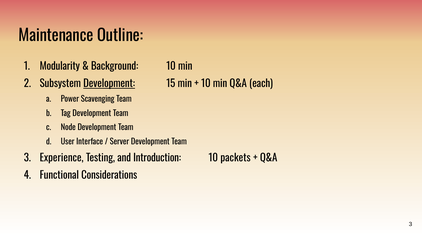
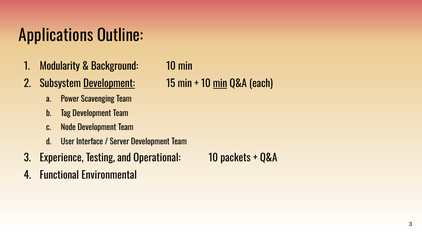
Maintenance: Maintenance -> Applications
min at (220, 84) underline: none -> present
Introduction: Introduction -> Operational
Considerations: Considerations -> Environmental
